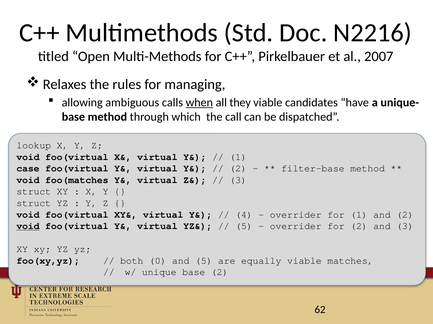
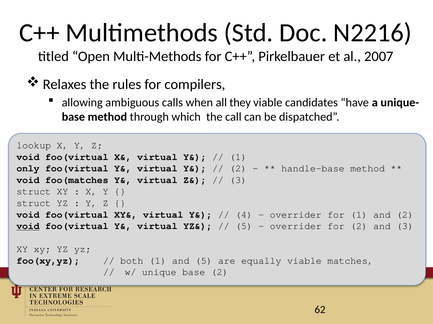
managing: managing -> compilers
when underline: present -> none
case: case -> only
filter-base: filter-base -> handle-base
both 0: 0 -> 1
